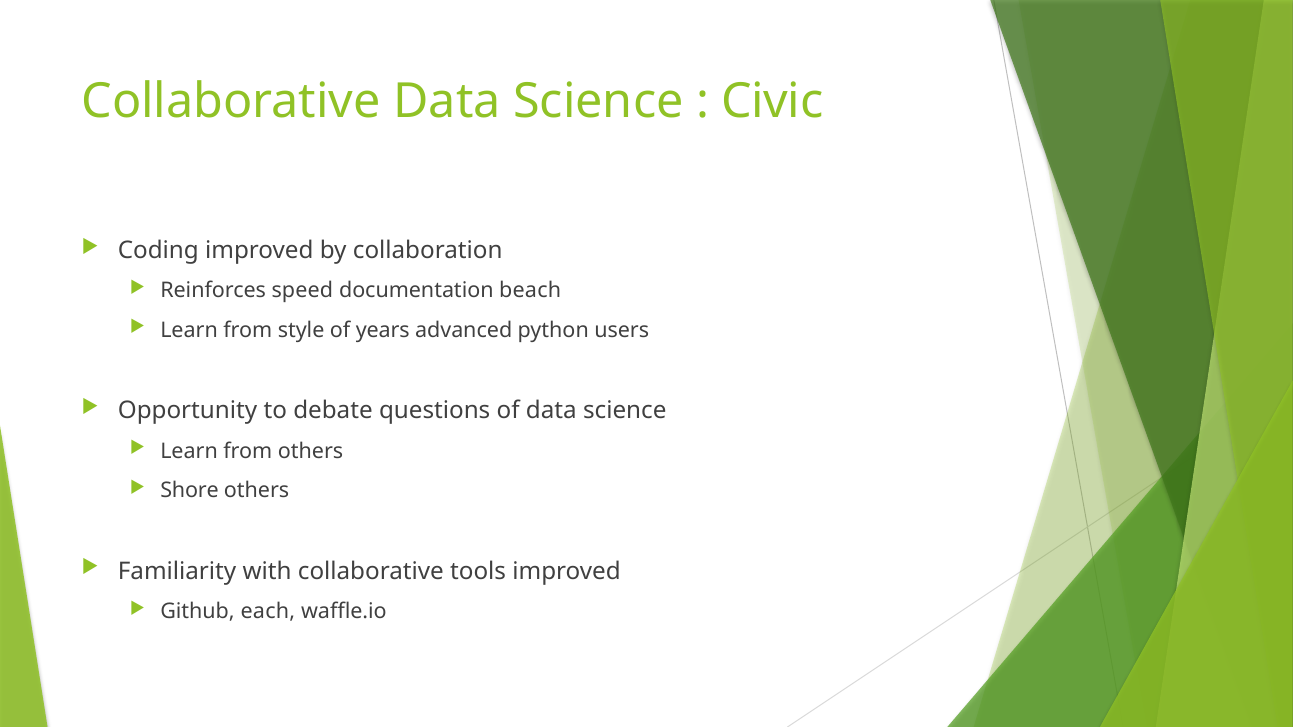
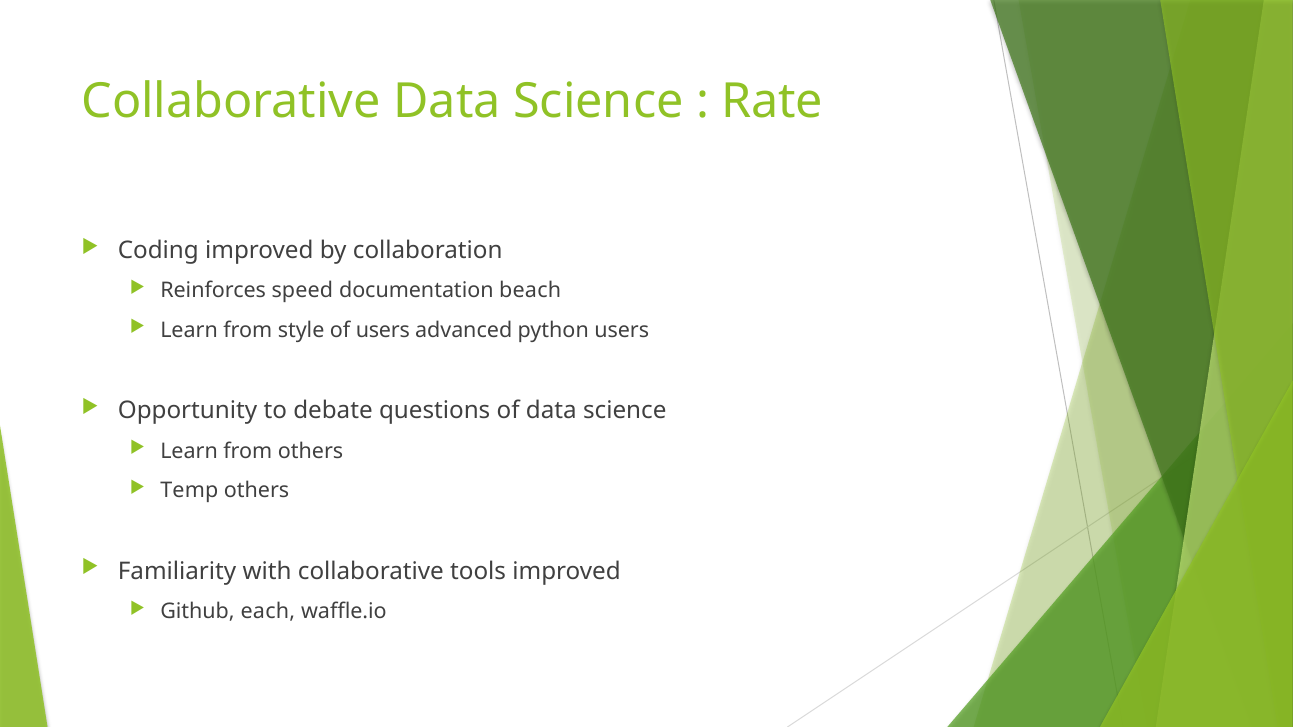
Civic: Civic -> Rate
of years: years -> users
Shore: Shore -> Temp
